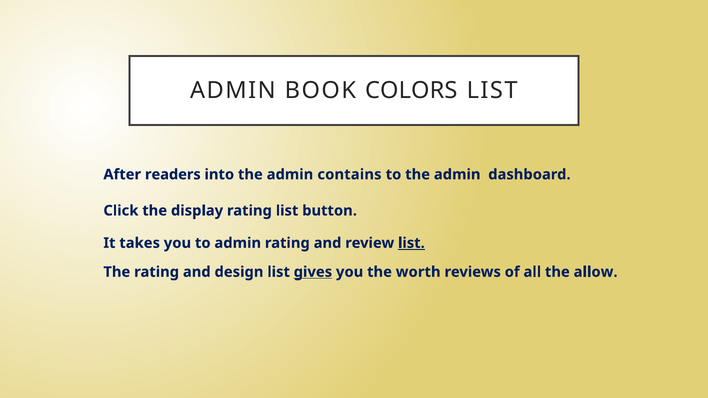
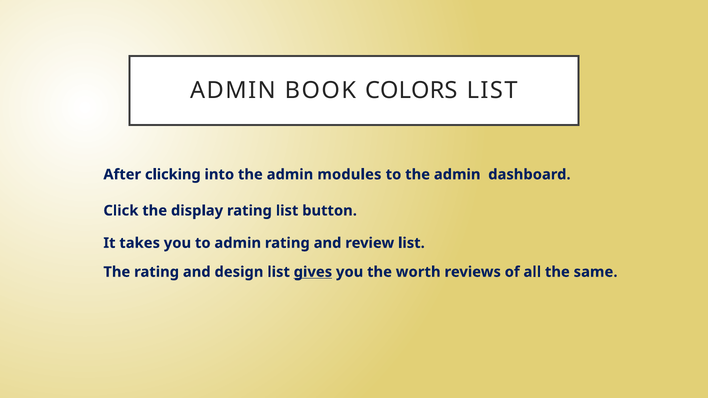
readers: readers -> clicking
contains: contains -> modules
list at (411, 243) underline: present -> none
allow: allow -> same
